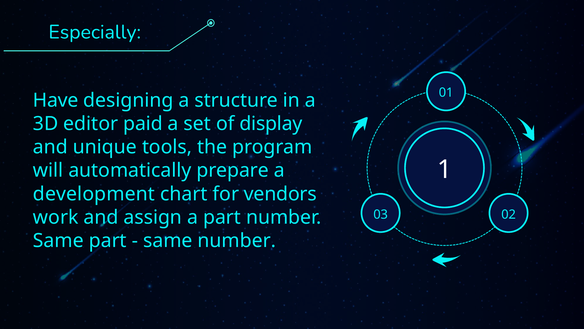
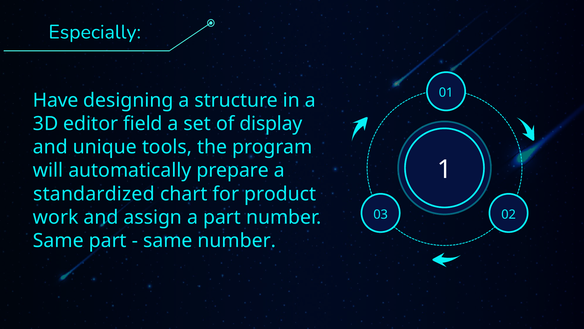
paid: paid -> field
development: development -> standardized
vendors: vendors -> product
